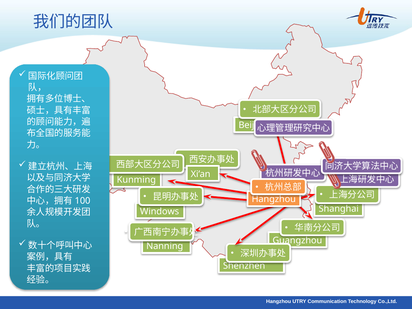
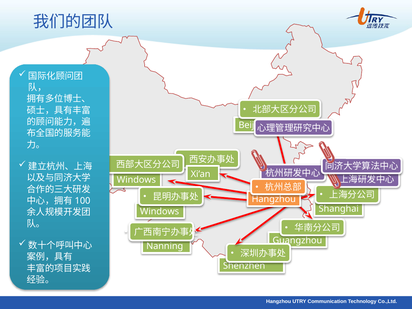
Kunming at (136, 180): Kunming -> Windows
